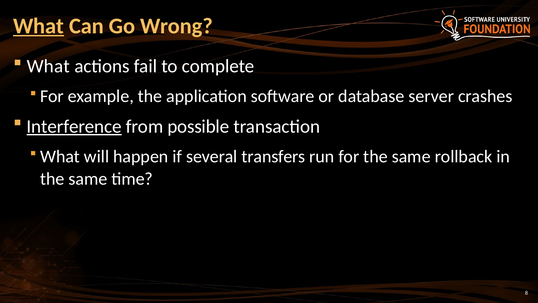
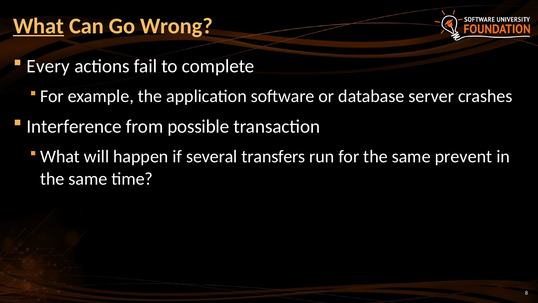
What at (48, 66): What -> Every
Interference underline: present -> none
rollback: rollback -> prevent
